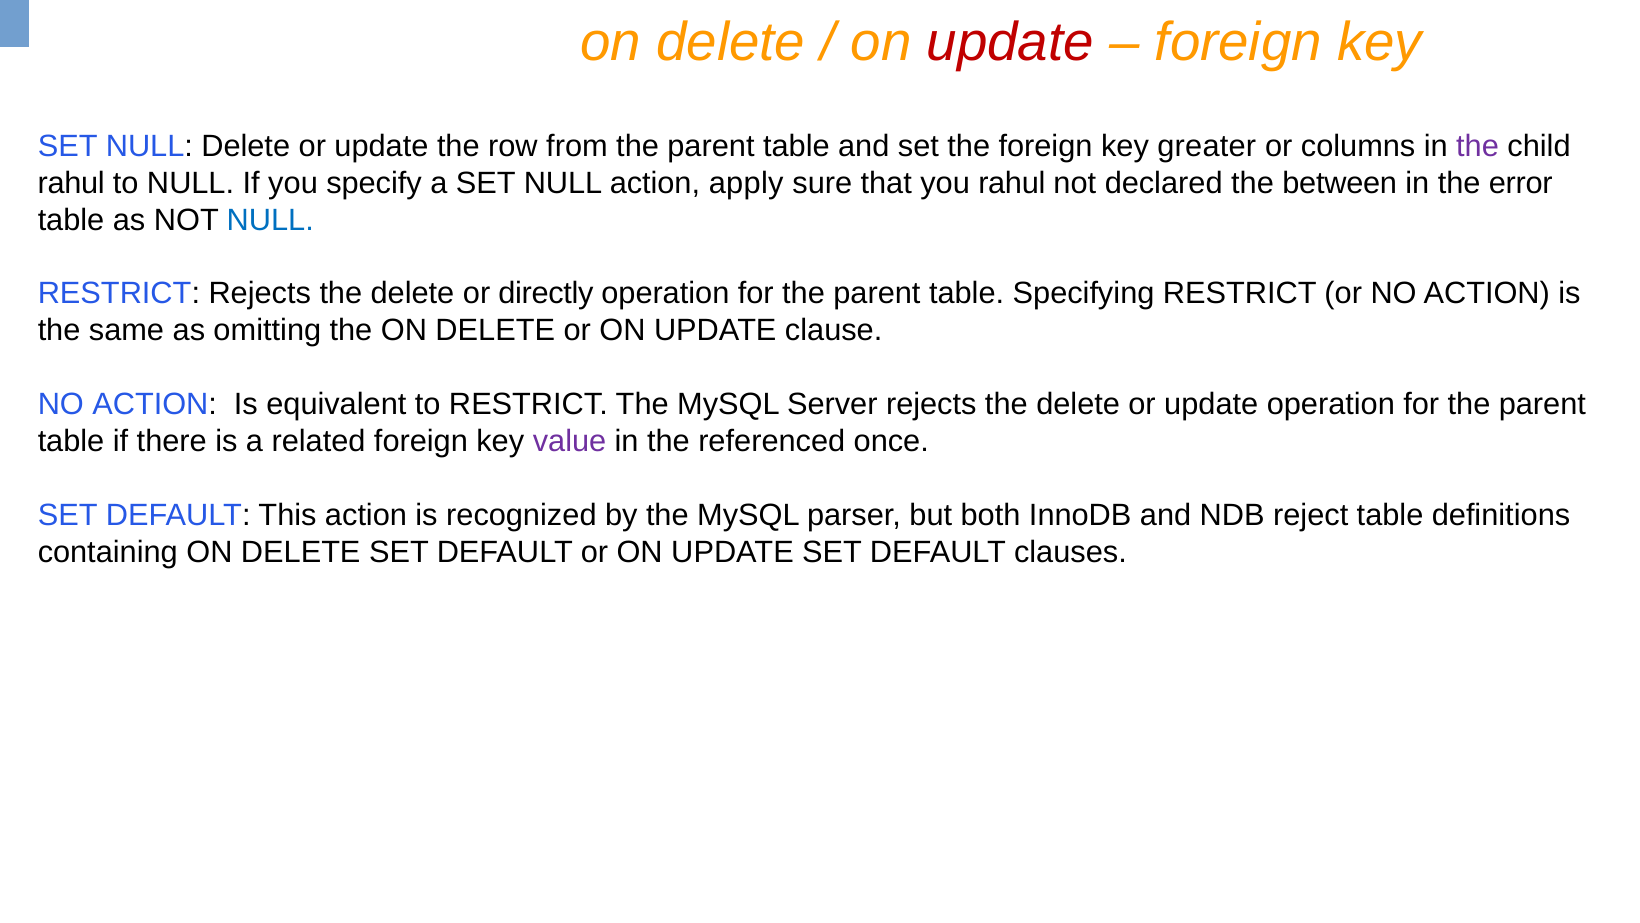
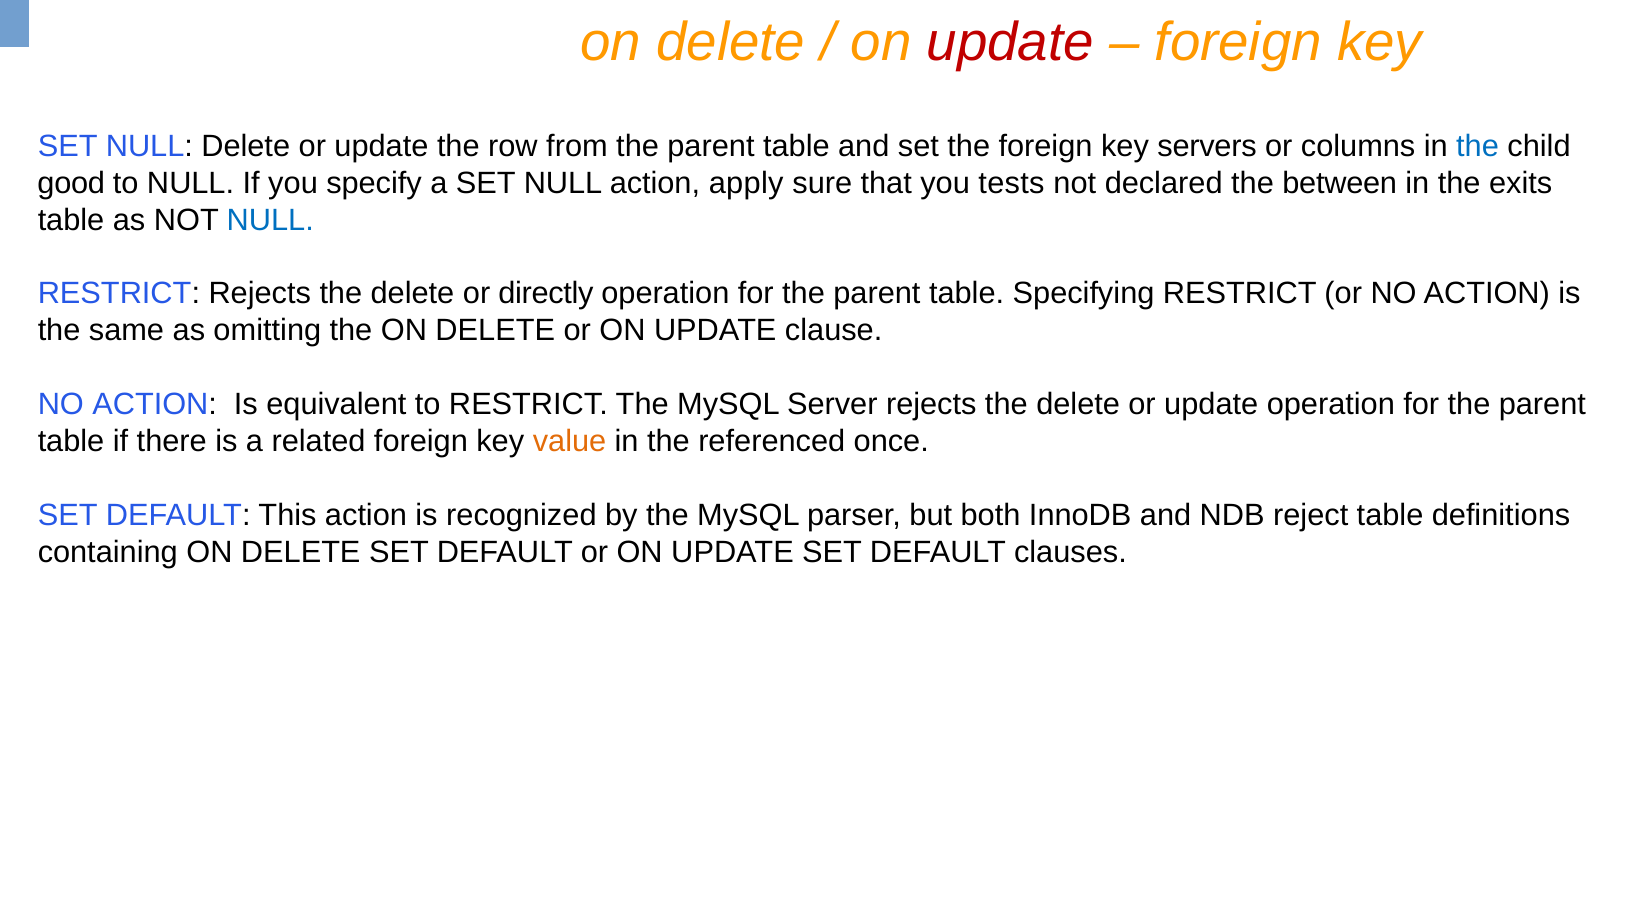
greater: greater -> servers
the at (1478, 146) colour: purple -> blue
rahul at (71, 183): rahul -> good
you rahul: rahul -> tests
error: error -> exits
value colour: purple -> orange
